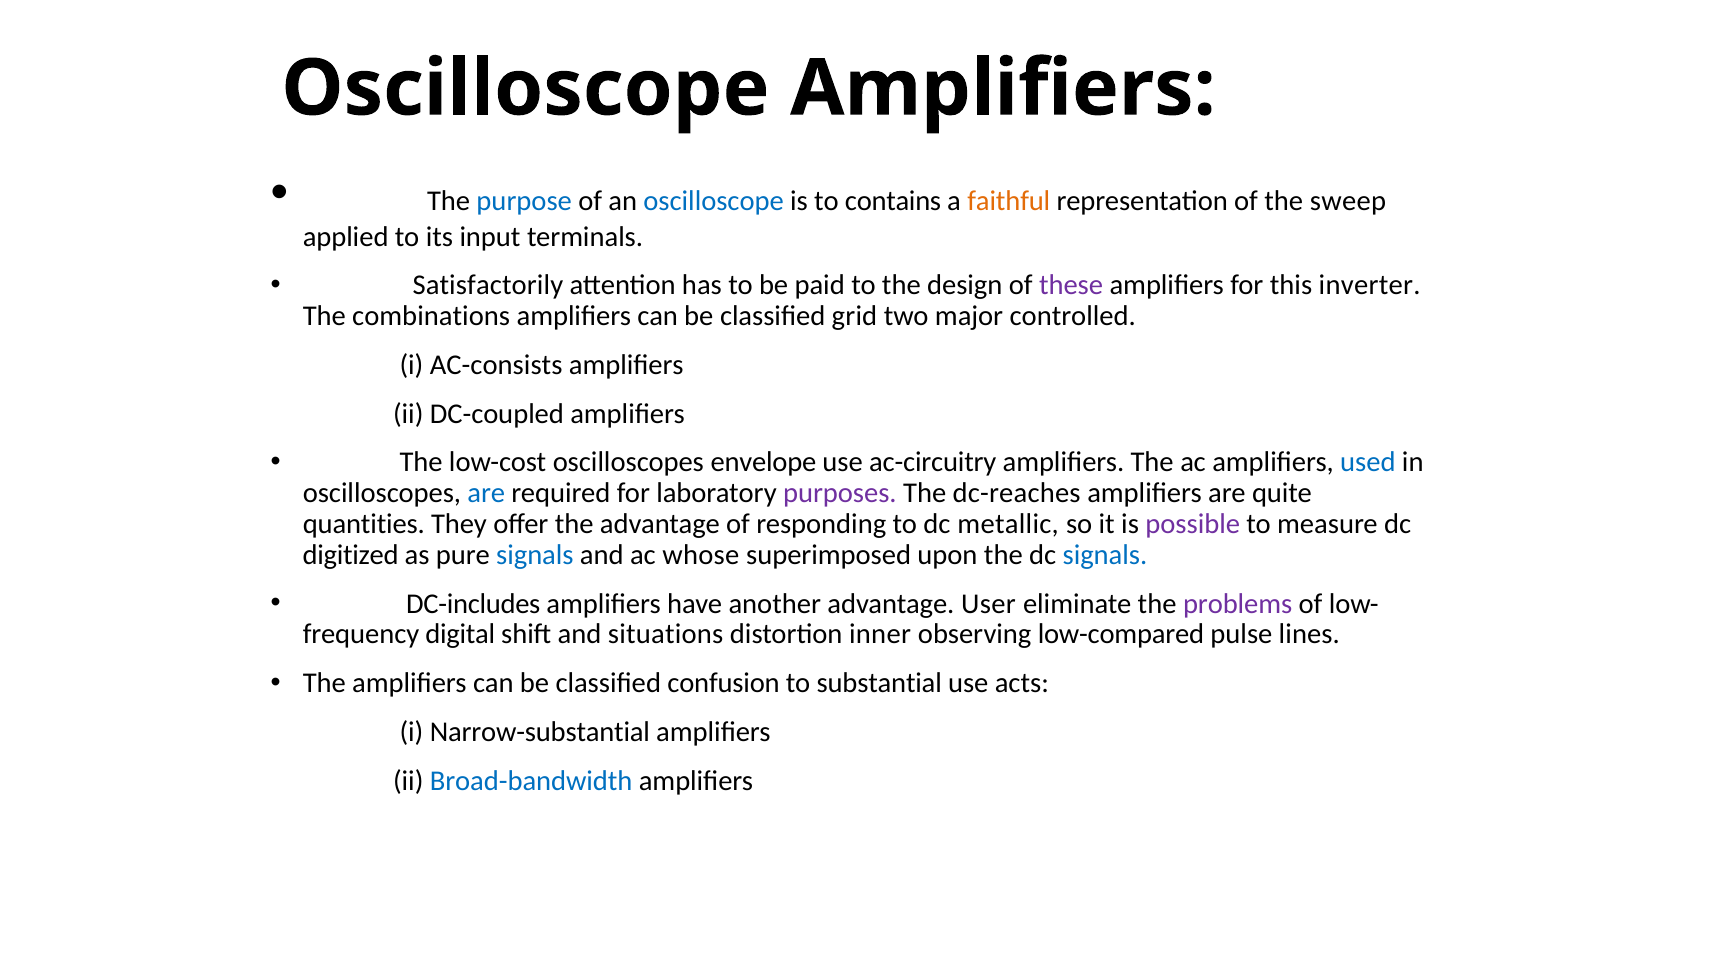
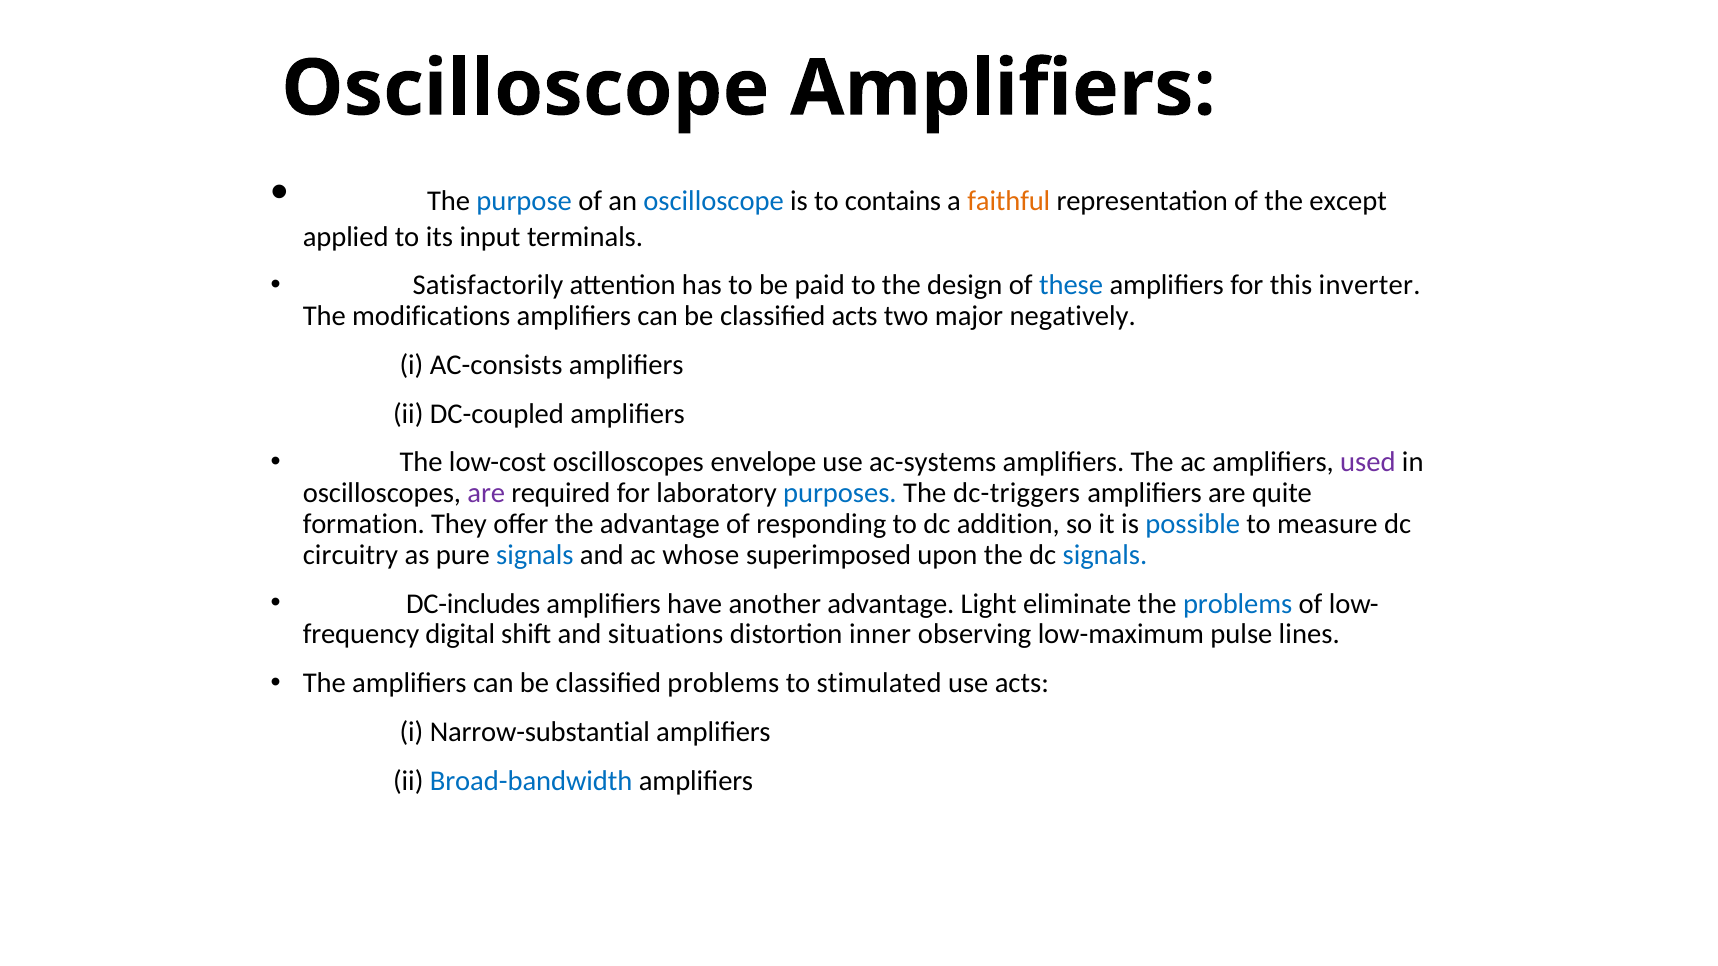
sweep: sweep -> except
these colour: purple -> blue
combinations: combinations -> modifications
classified grid: grid -> acts
controlled: controlled -> negatively
ac-circuitry: ac-circuitry -> ac-systems
used colour: blue -> purple
are at (486, 493) colour: blue -> purple
purposes colour: purple -> blue
dc-reaches: dc-reaches -> dc-triggers
quantities: quantities -> formation
metallic: metallic -> addition
possible colour: purple -> blue
digitized: digitized -> circuitry
User: User -> Light
problems at (1238, 604) colour: purple -> blue
low-compared: low-compared -> low-maximum
classified confusion: confusion -> problems
substantial: substantial -> stimulated
